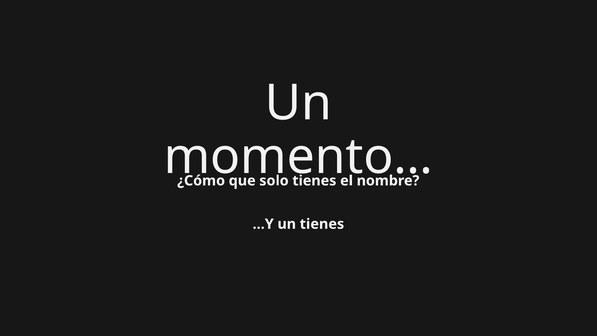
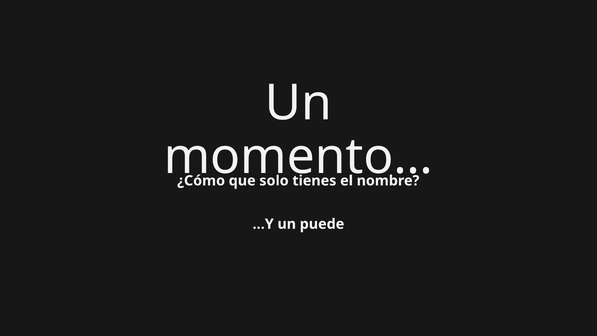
un tienes: tienes -> puede
